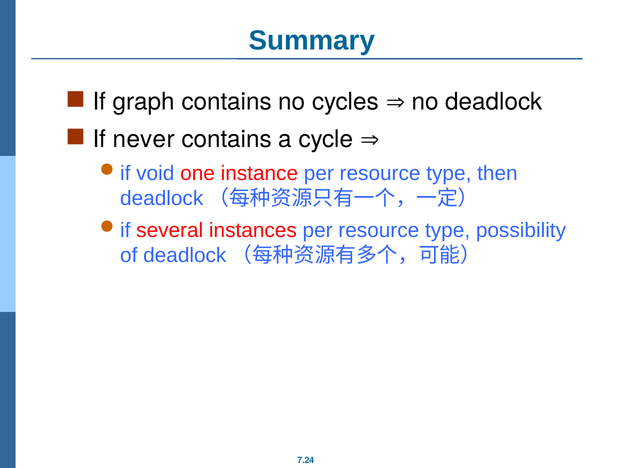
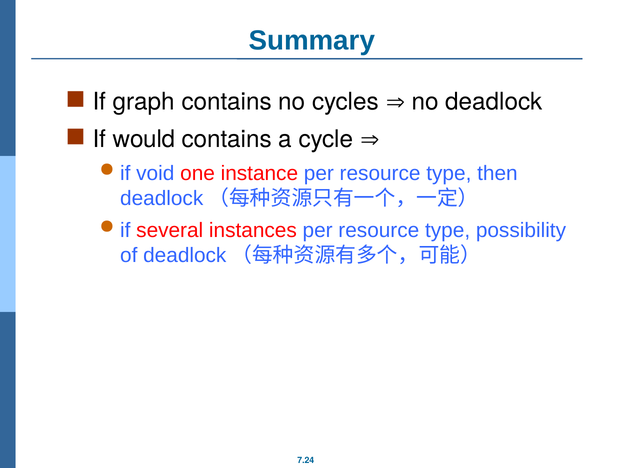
never: never -> would
